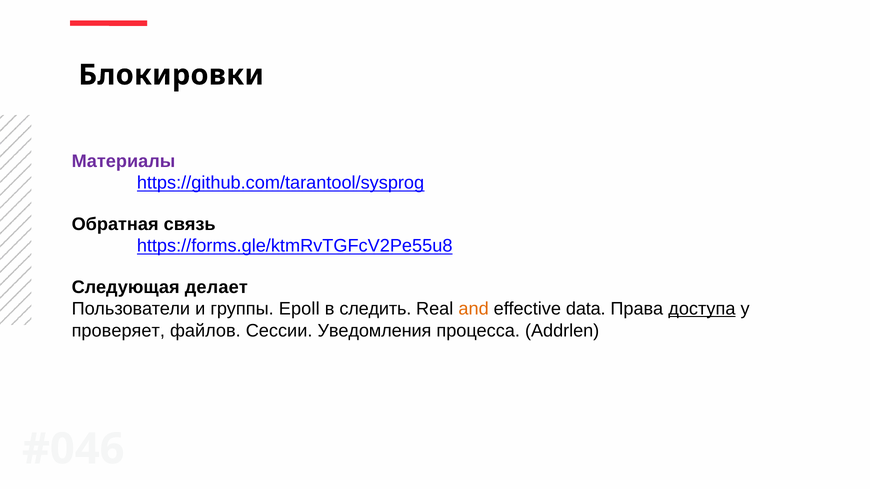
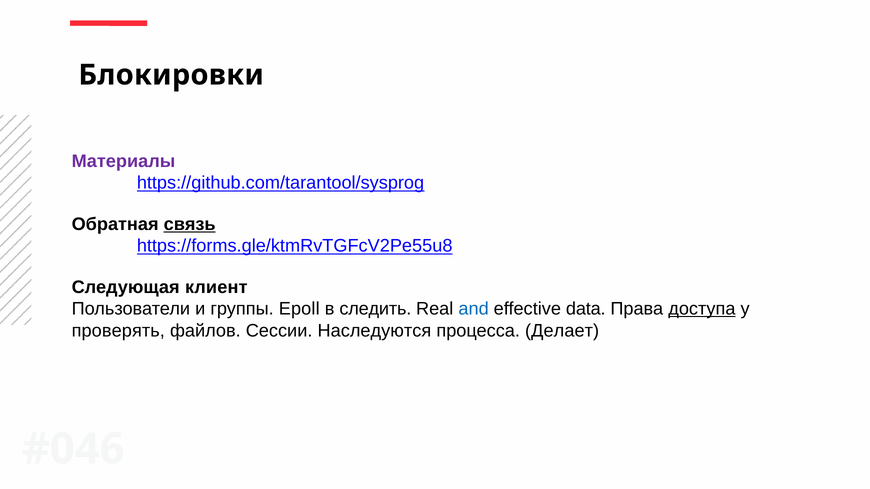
связь underline: none -> present
делает: делает -> клиент
and colour: orange -> blue
проверяет: проверяет -> проверять
Уведомления: Уведомления -> Наследуются
Addrlen: Addrlen -> Делает
